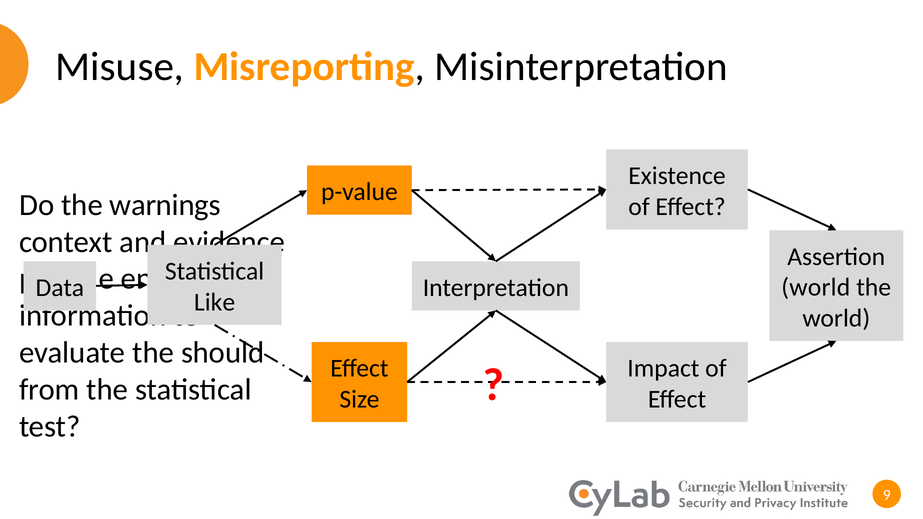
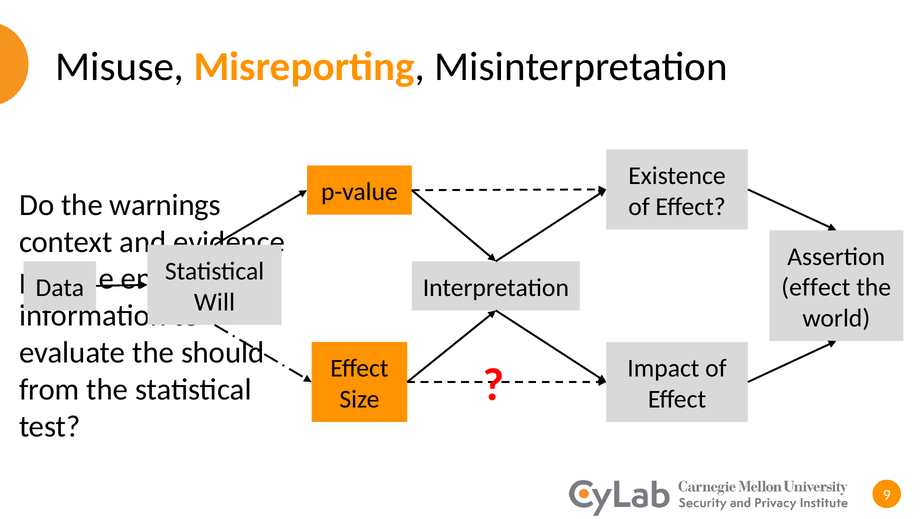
world at (816, 288): world -> effect
Like: Like -> Will
